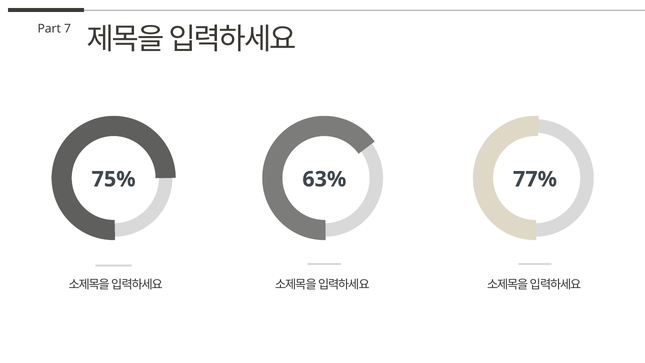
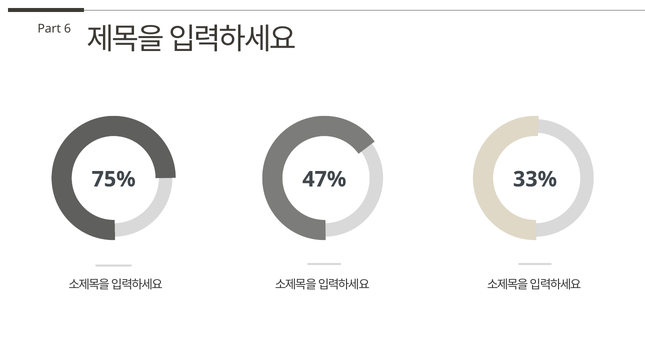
7: 7 -> 6
63%: 63% -> 47%
77%: 77% -> 33%
